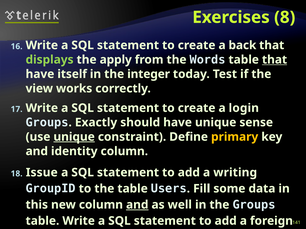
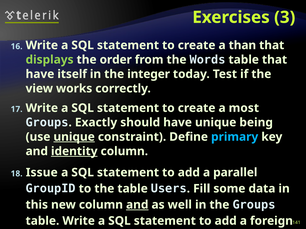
8: 8 -> 3
back: back -> than
apply: apply -> order
that at (275, 60) underline: present -> none
login: login -> most
sense: sense -> being
primary colour: yellow -> light blue
identity underline: none -> present
writing: writing -> parallel
